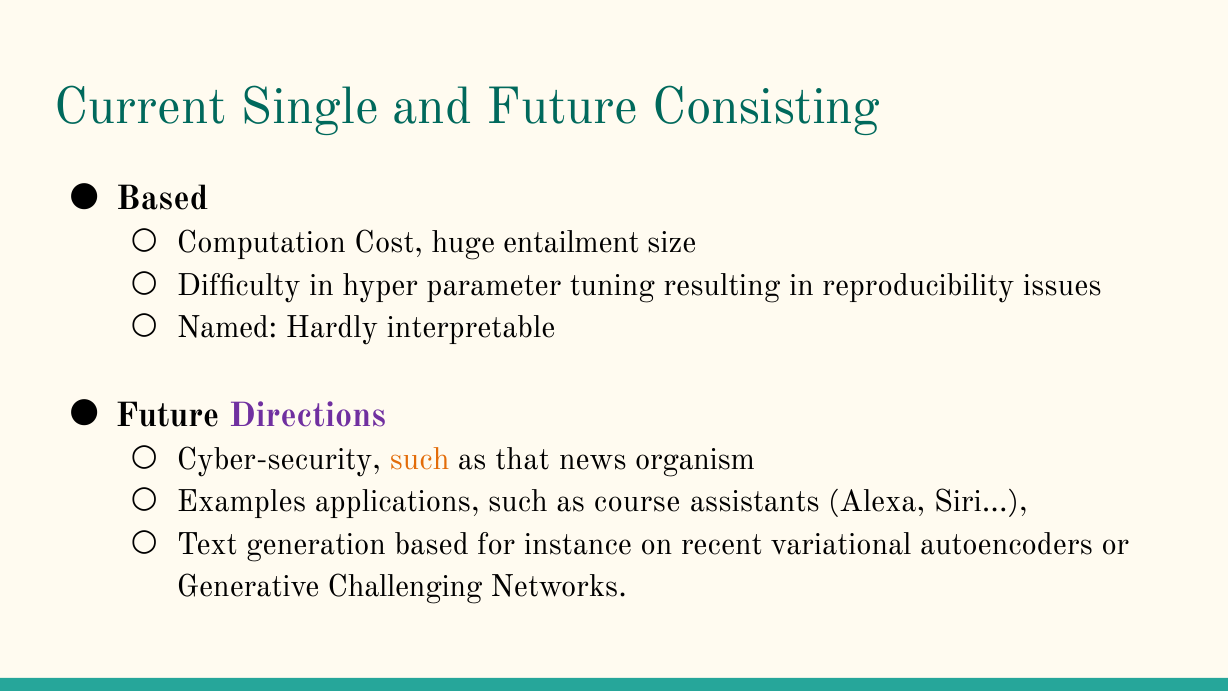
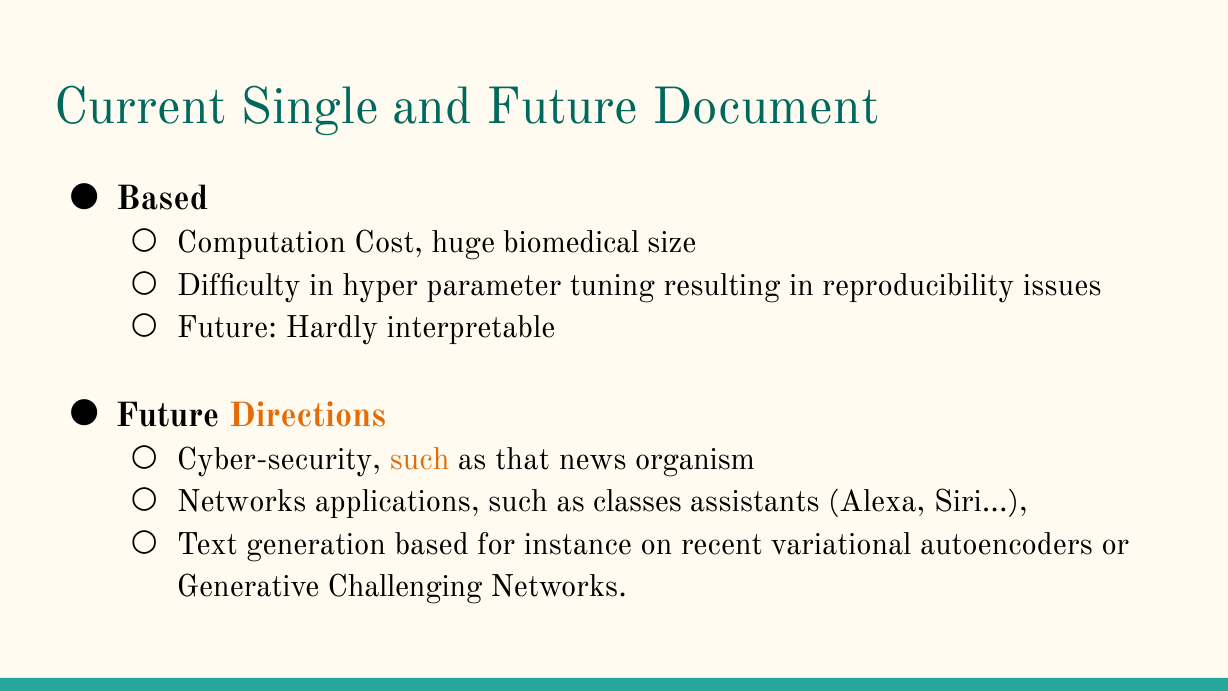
Consisting: Consisting -> Document
entailment: entailment -> biomedical
Named at (227, 327): Named -> Future
Directions colour: purple -> orange
Examples at (242, 502): Examples -> Networks
course: course -> classes
